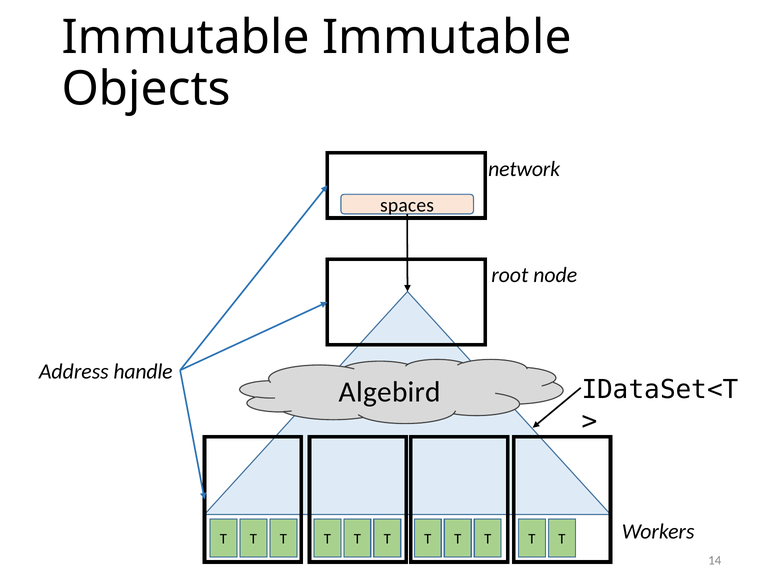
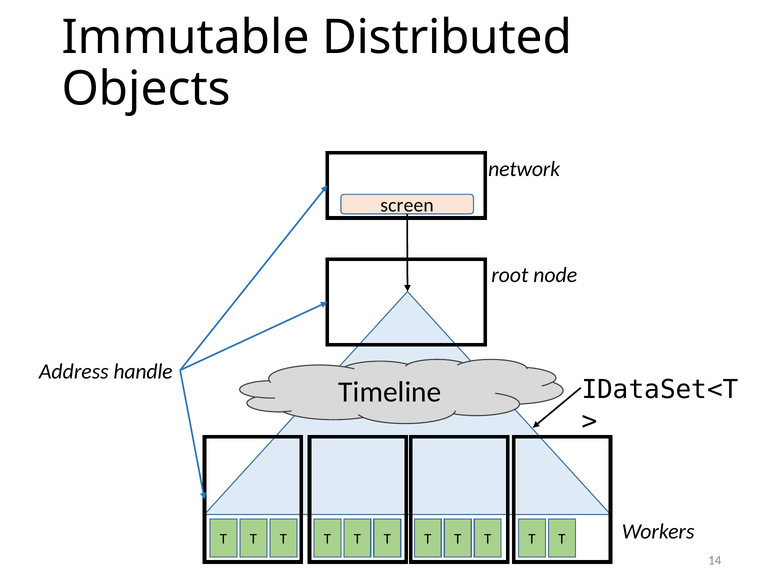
Immutable Immutable: Immutable -> Distributed
spaces: spaces -> screen
Algebird: Algebird -> Timeline
